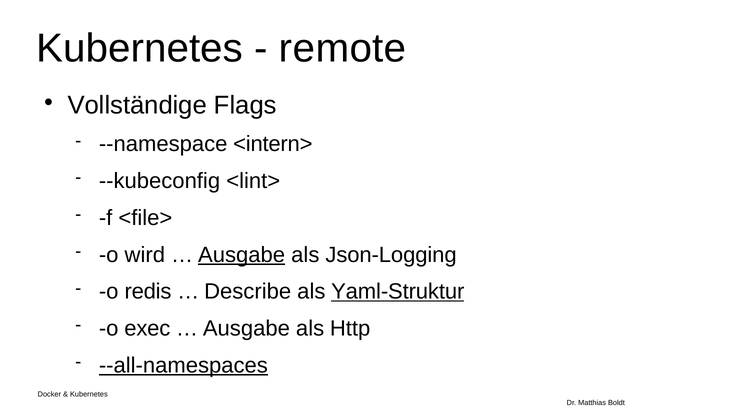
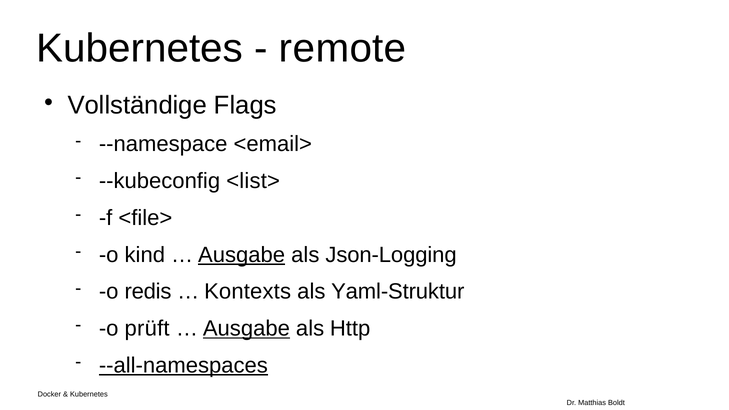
<intern>: <intern> -> <email>
<lint>: <lint> -> <list>
wird: wird -> kind
Describe: Describe -> Kontexts
Yaml-Struktur underline: present -> none
exec: exec -> prüft
Ausgabe at (246, 329) underline: none -> present
